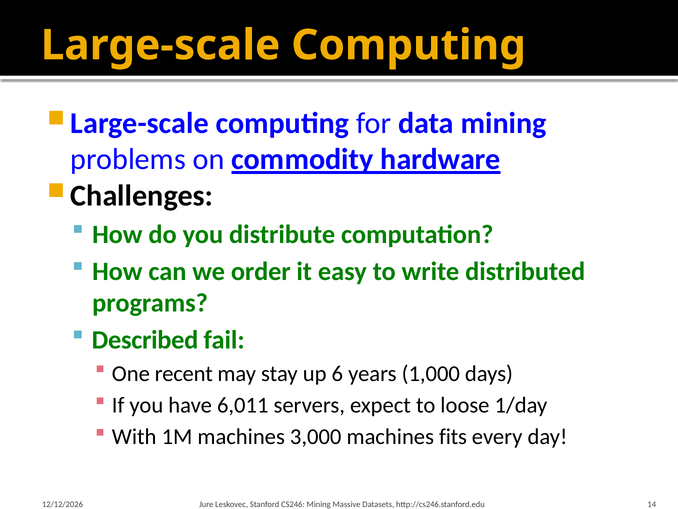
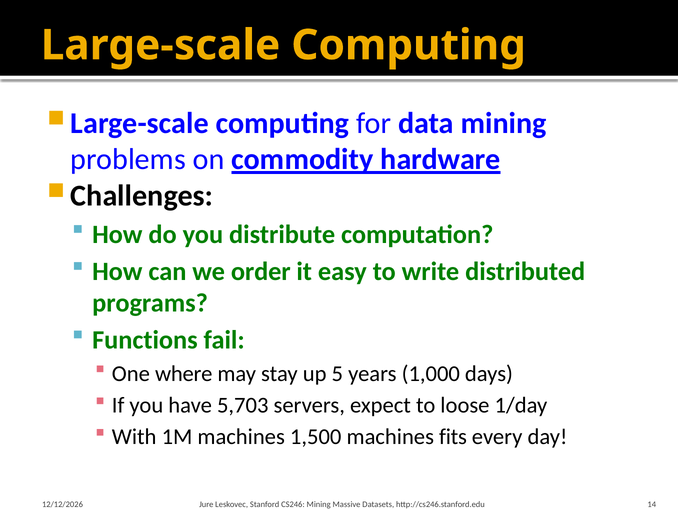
Described: Described -> Functions
recent: recent -> where
6: 6 -> 5
6,011: 6,011 -> 5,703
3,000: 3,000 -> 1,500
